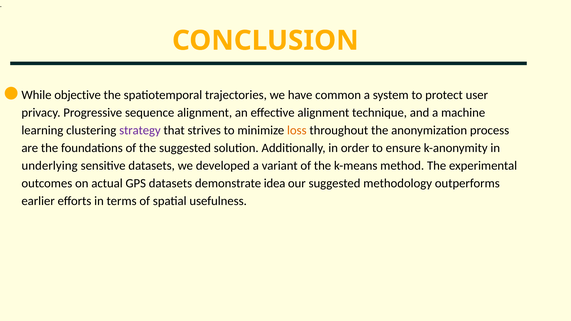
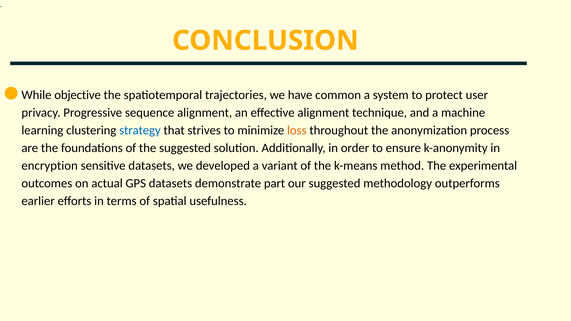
strategy colour: purple -> blue
underlying: underlying -> encryption
idea: idea -> part
